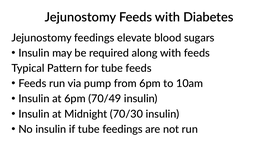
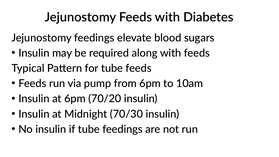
70/49: 70/49 -> 70/20
